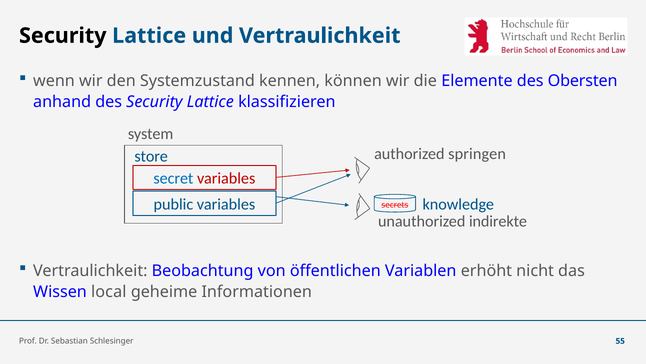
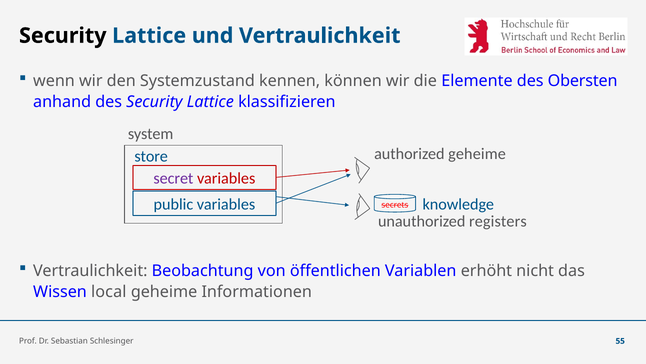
authorized springen: springen -> geheime
secret colour: blue -> purple
indirekte: indirekte -> registers
